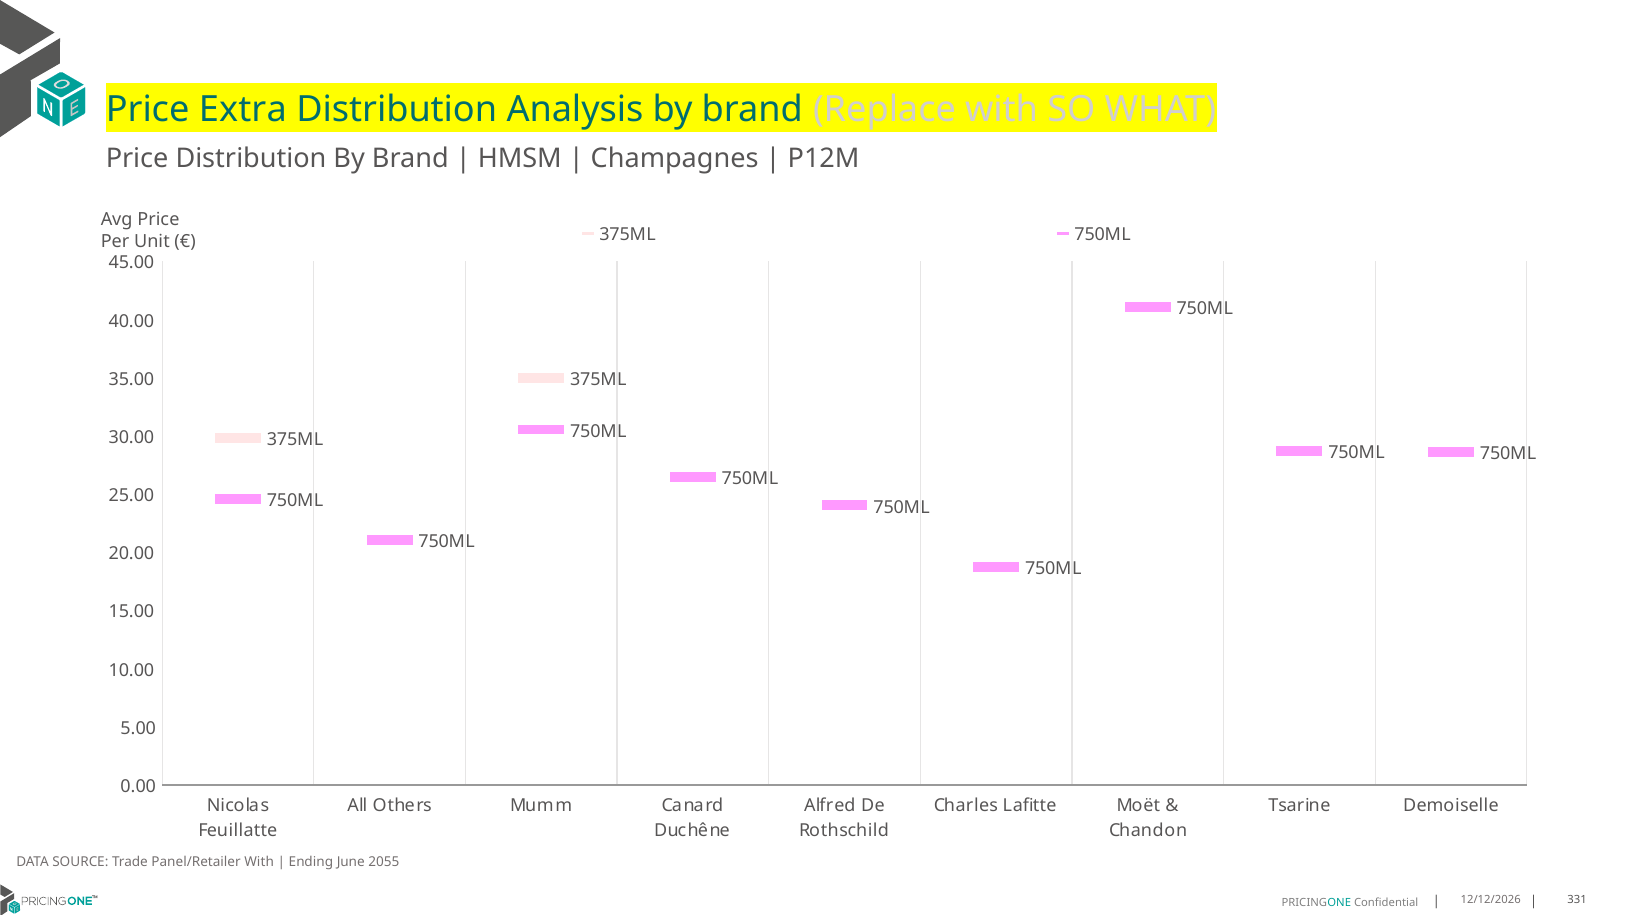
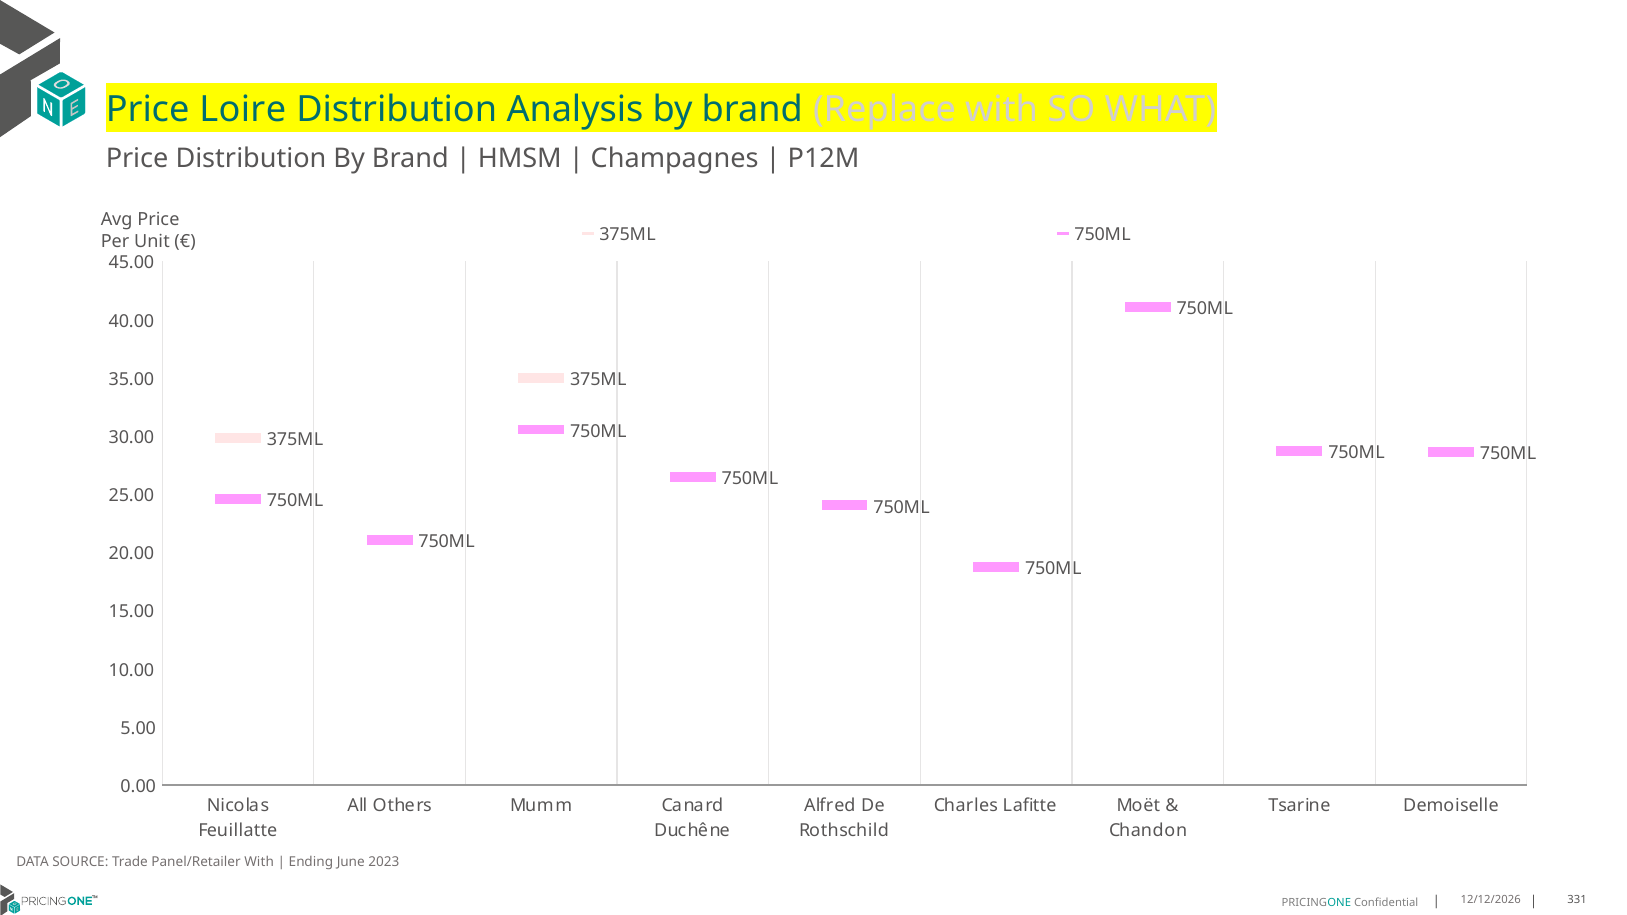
Extra: Extra -> Loire
2055: 2055 -> 2023
